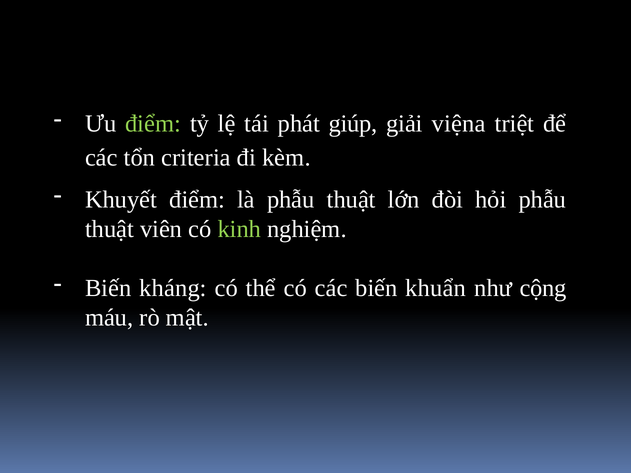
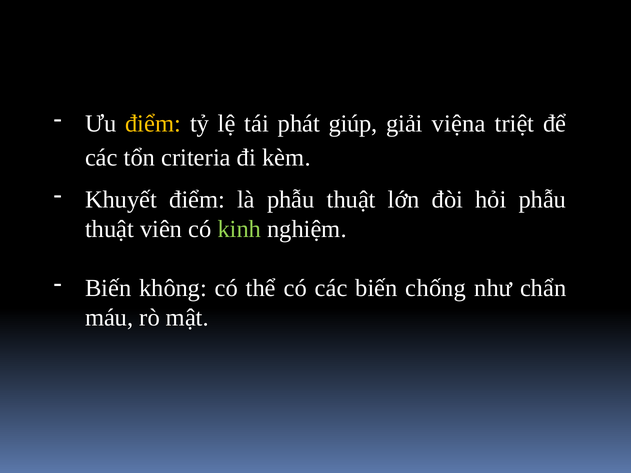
điểm at (153, 124) colour: light green -> yellow
kháng: kháng -> không
khuẩn: khuẩn -> chống
cộng: cộng -> chẩn
